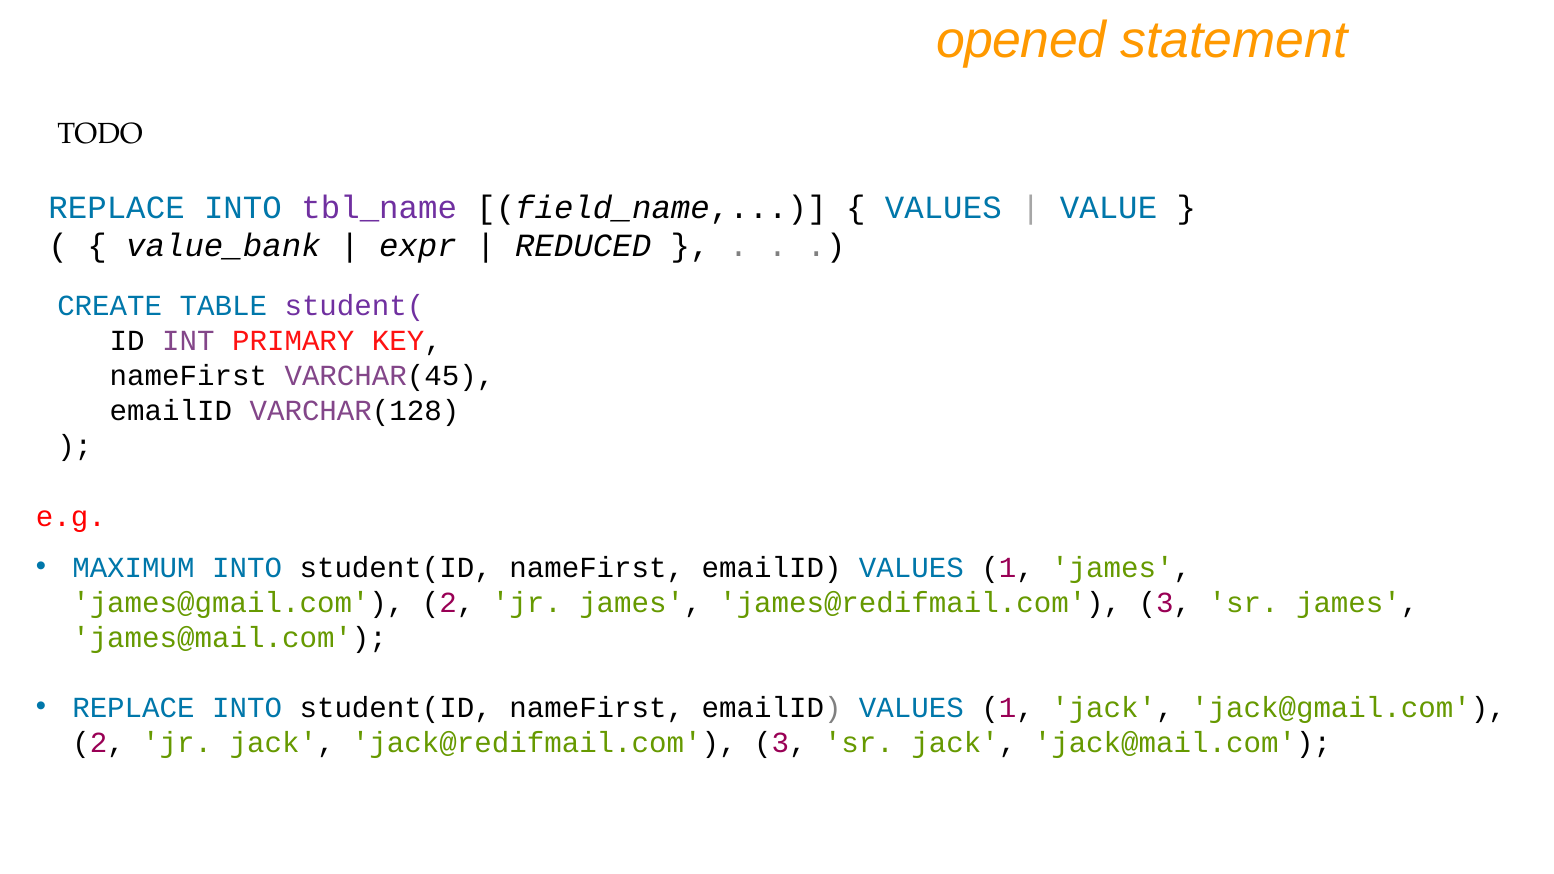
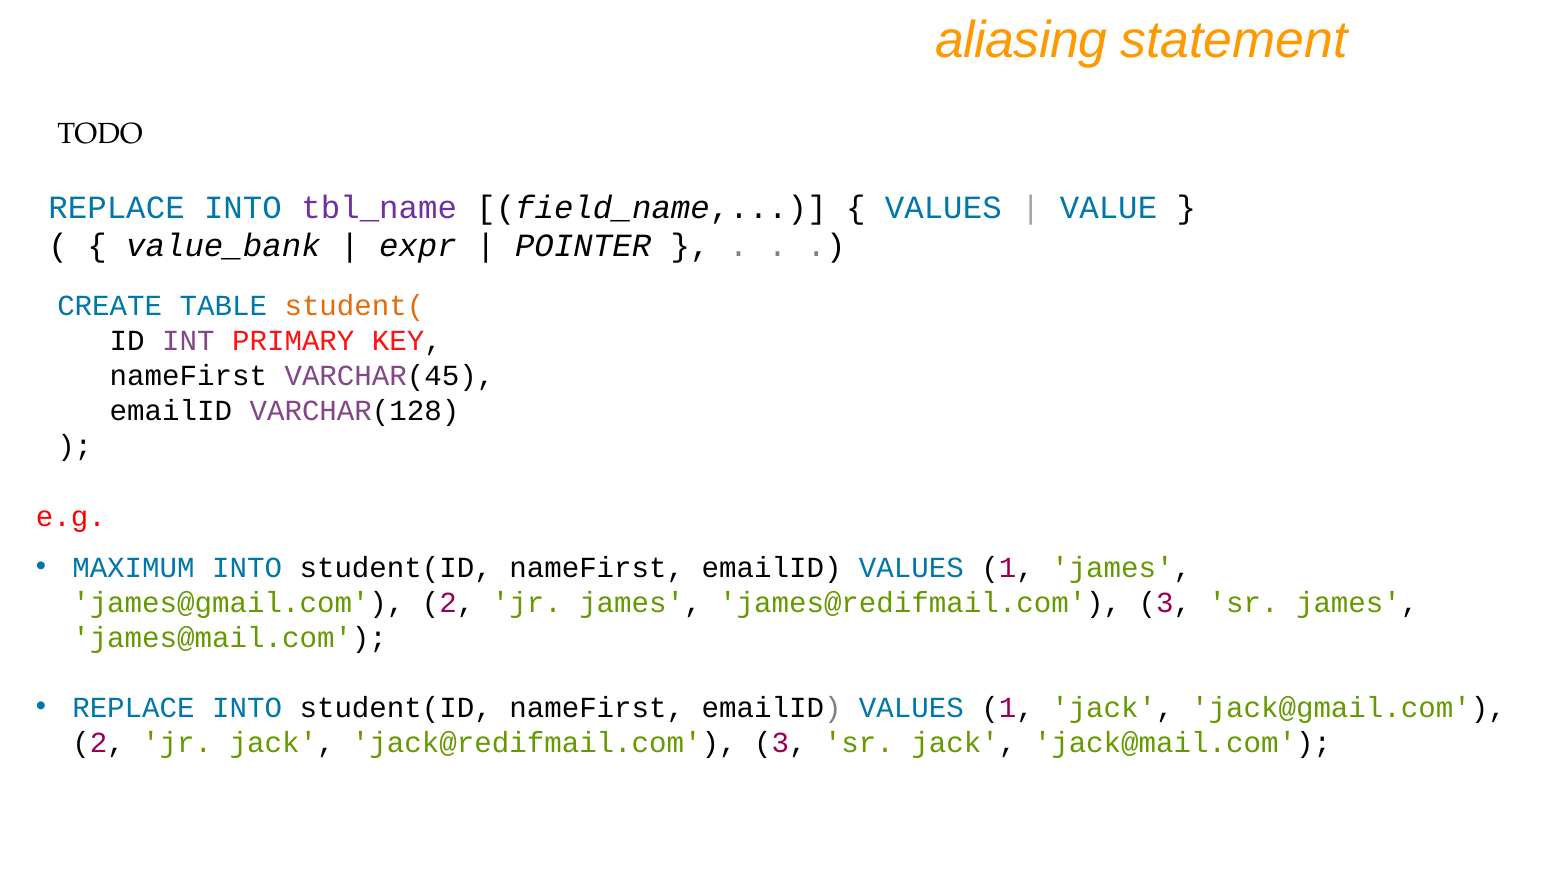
opened: opened -> aliasing
REDUCED: REDUCED -> POINTER
student( colour: purple -> orange
